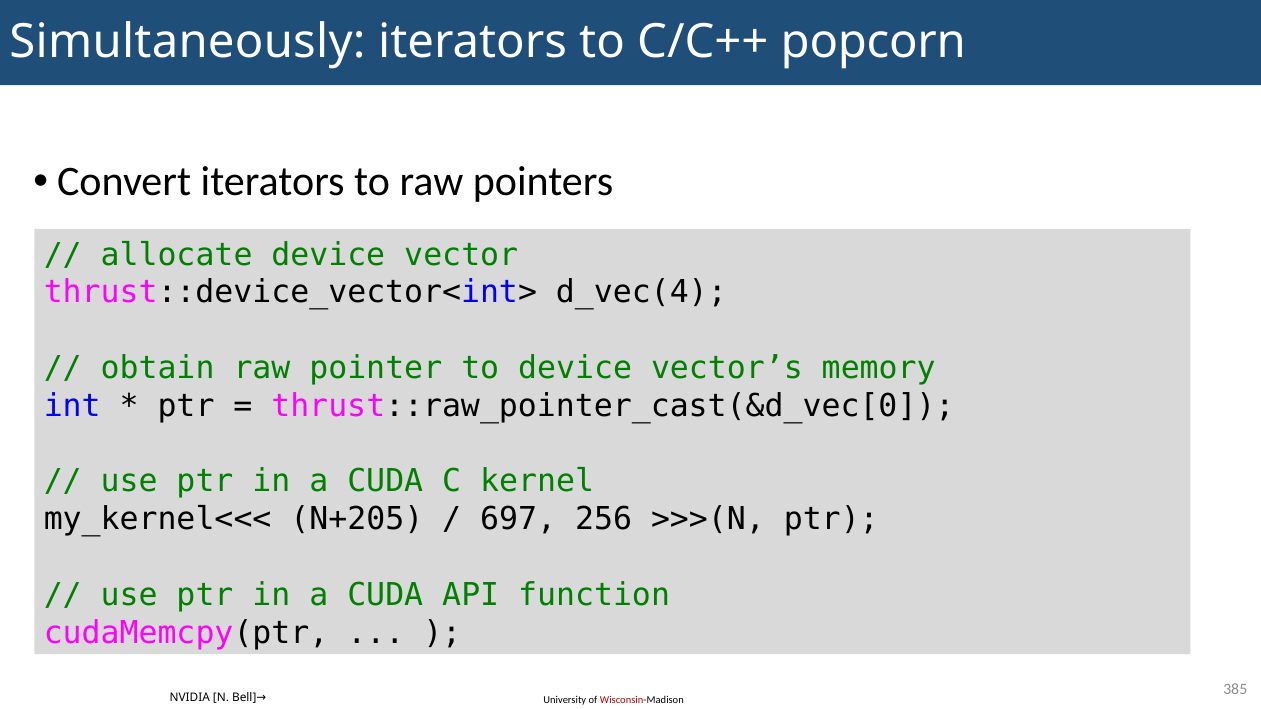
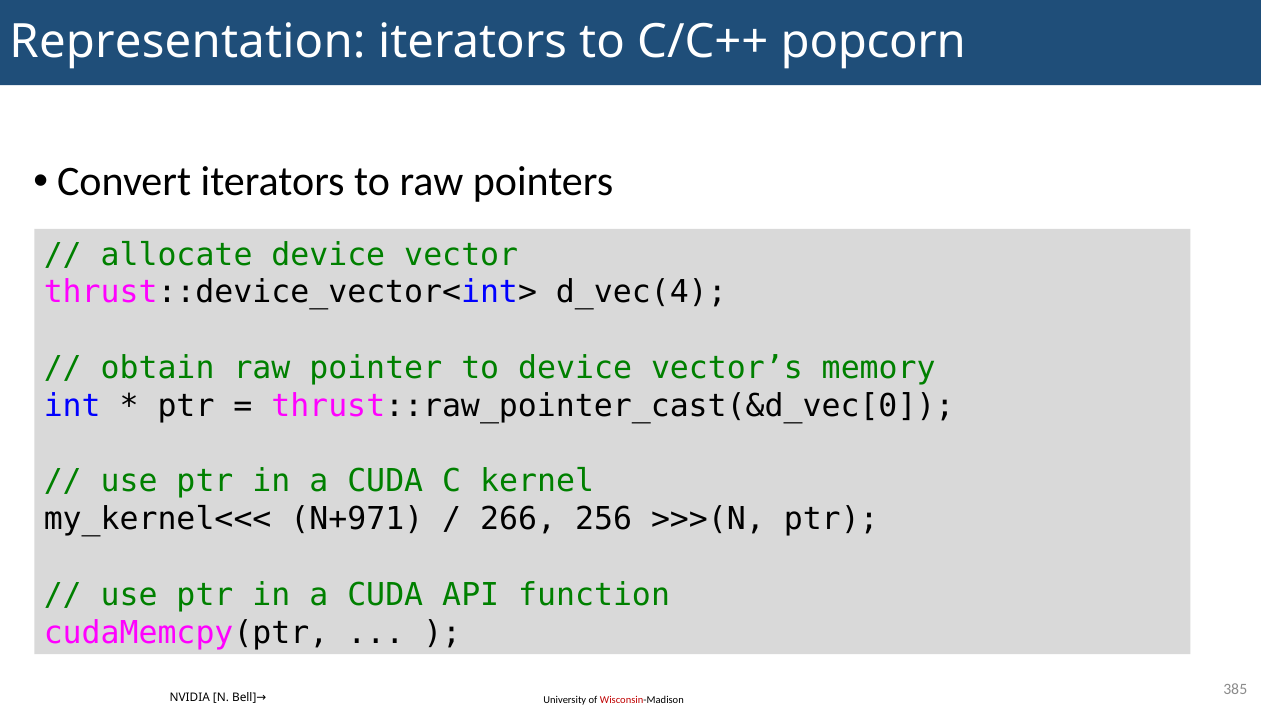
Simultaneously: Simultaneously -> Representation
N+205: N+205 -> N+971
697: 697 -> 266
